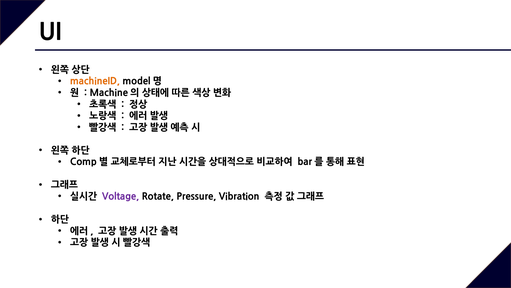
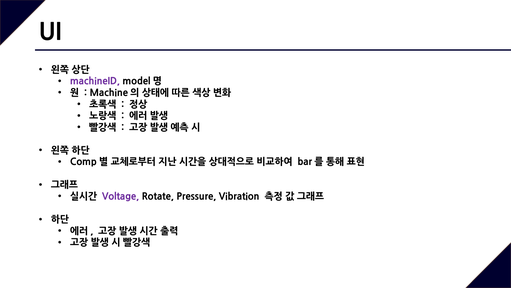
machineID colour: orange -> purple
